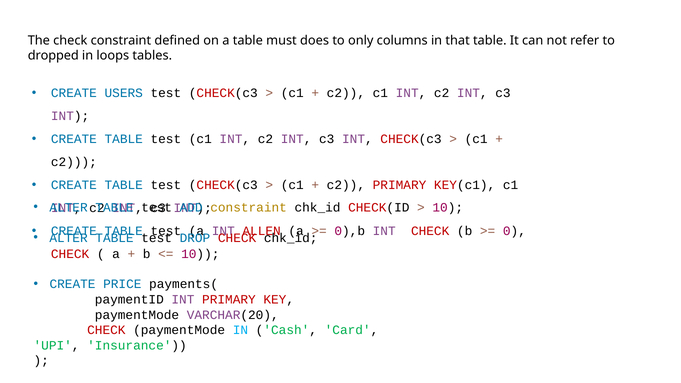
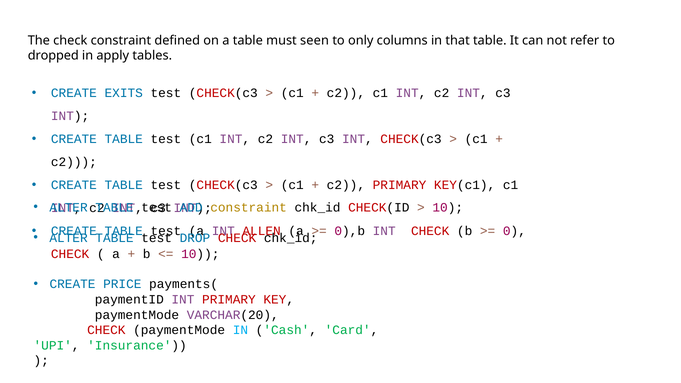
does: does -> seen
loops: loops -> apply
USERS: USERS -> EXITS
